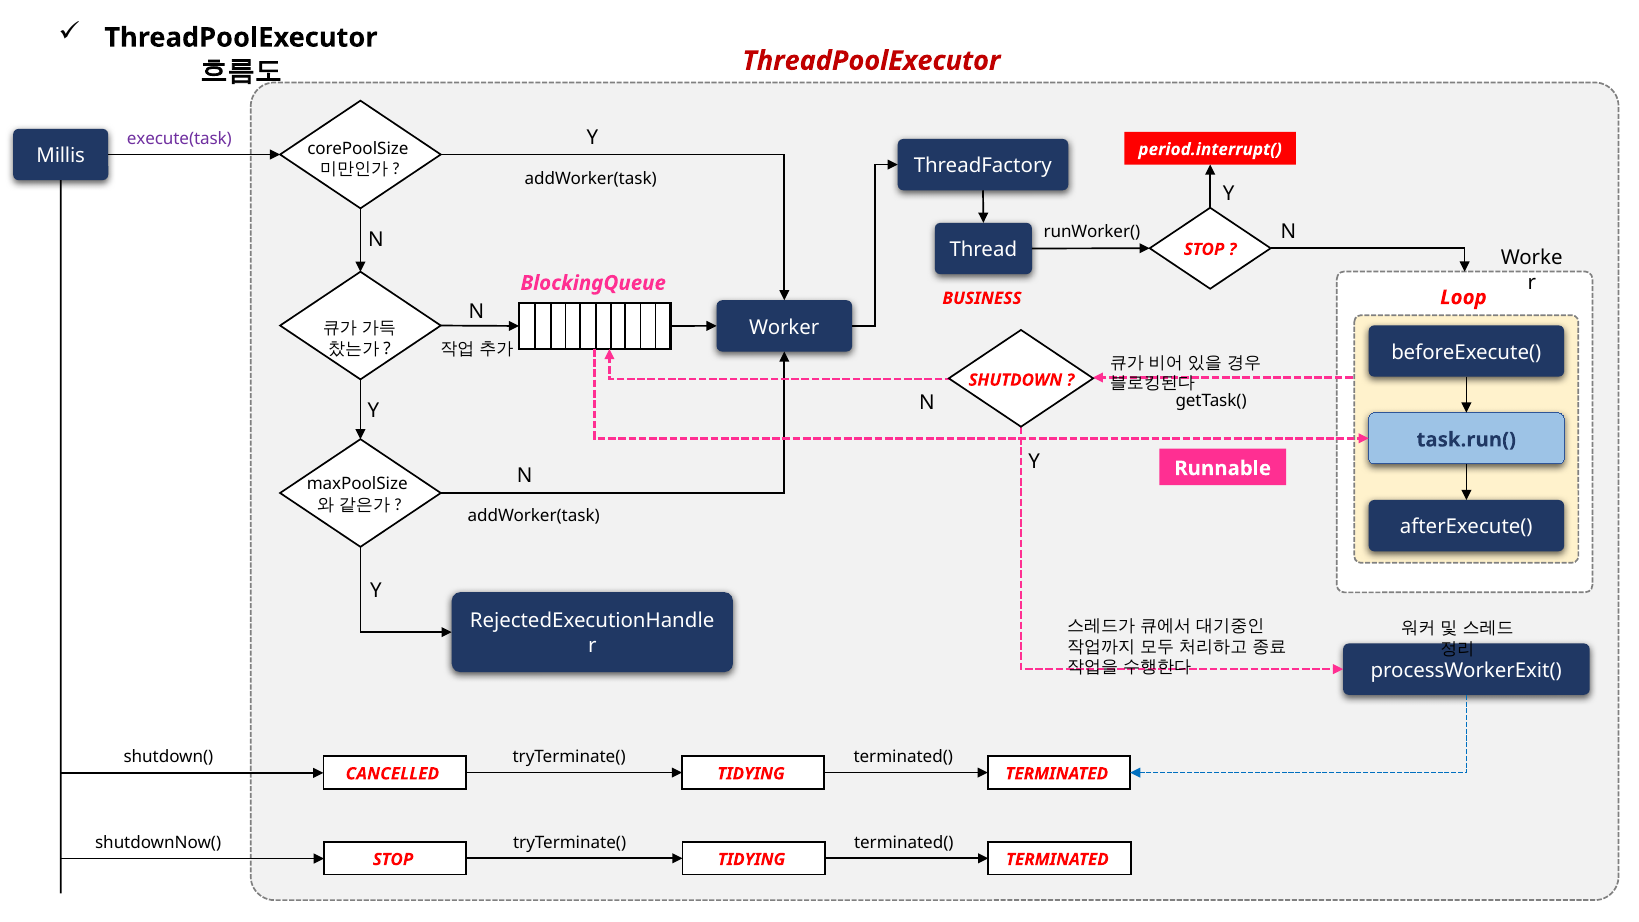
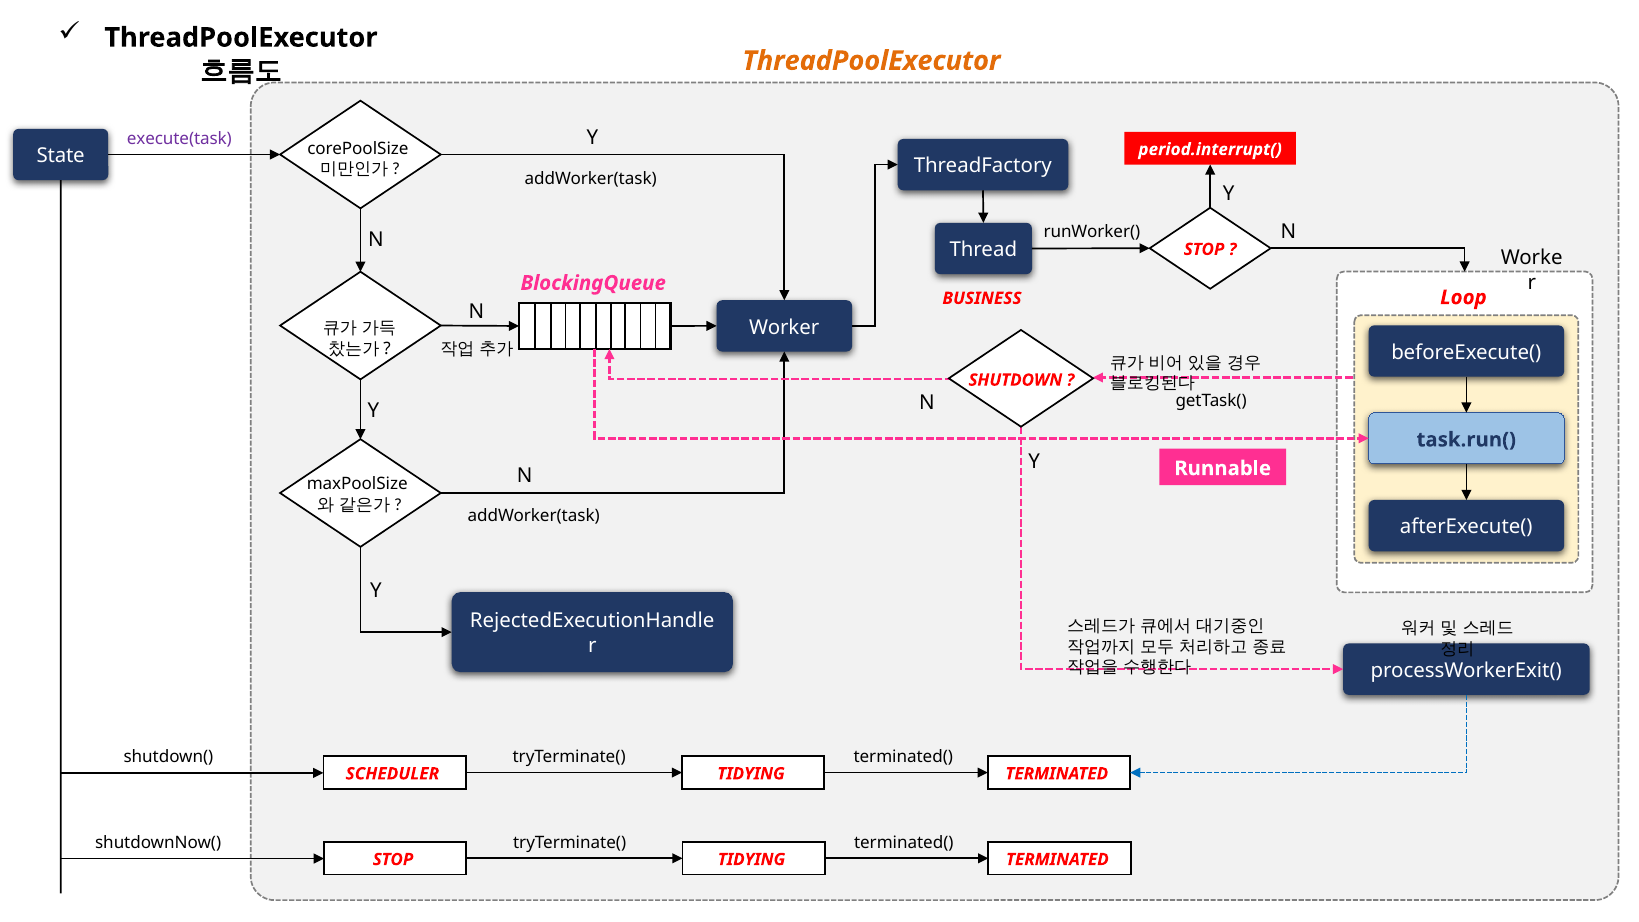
ThreadPoolExecutor at (871, 61) colour: red -> orange
Millis: Millis -> State
CANCELLED: CANCELLED -> SCHEDULER
